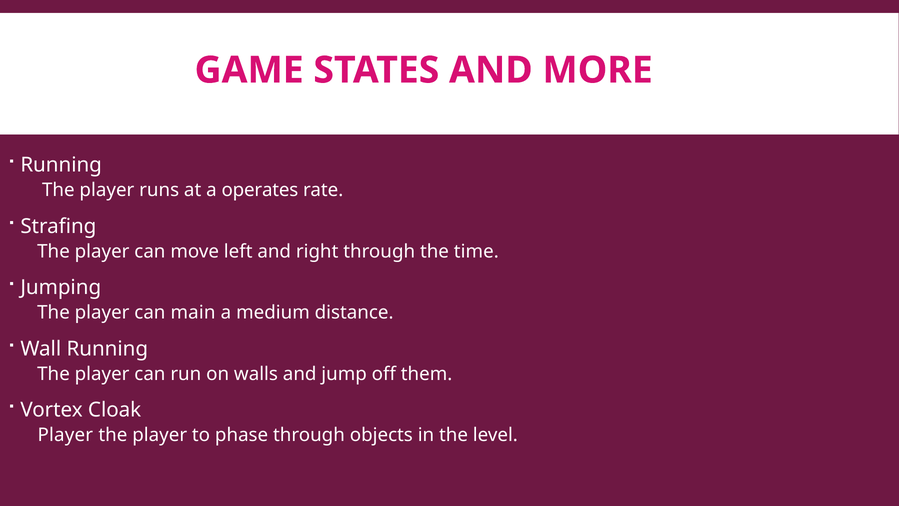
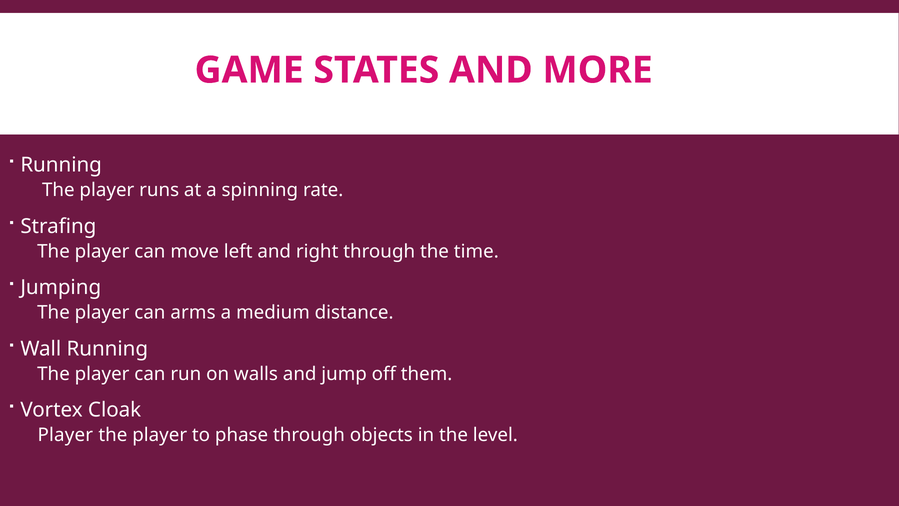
operates: operates -> spinning
main: main -> arms
